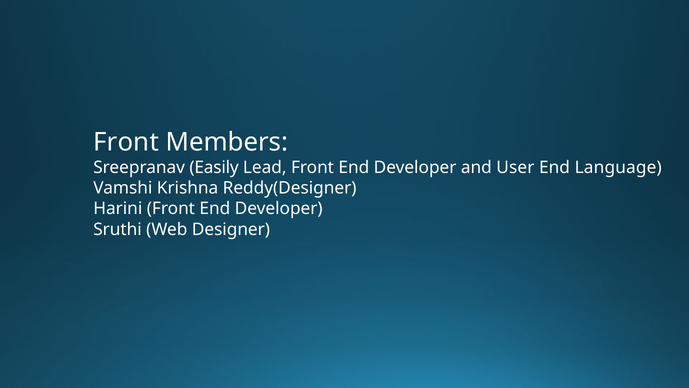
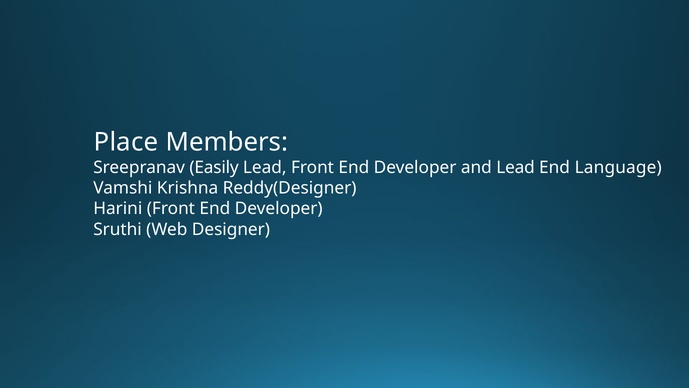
Front at (126, 142): Front -> Place
and User: User -> Lead
